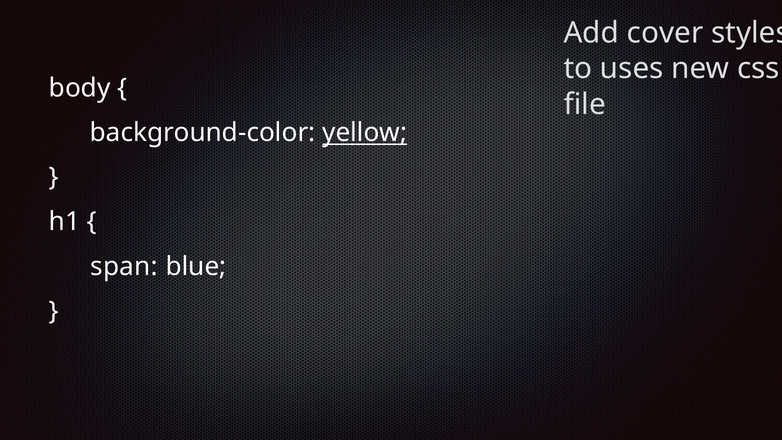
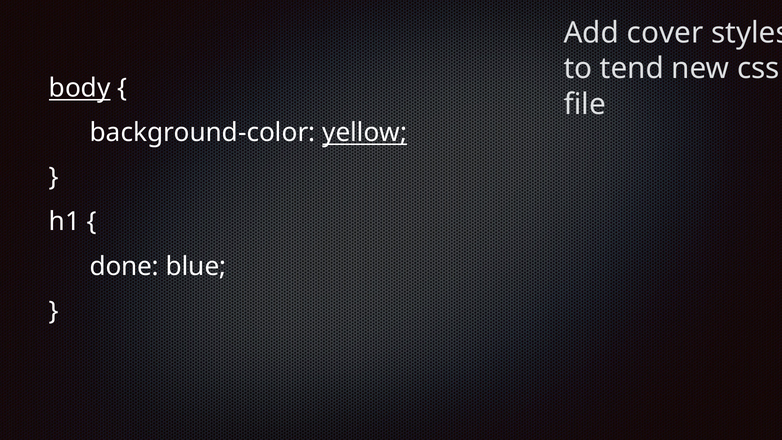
uses: uses -> tend
body underline: none -> present
span: span -> done
